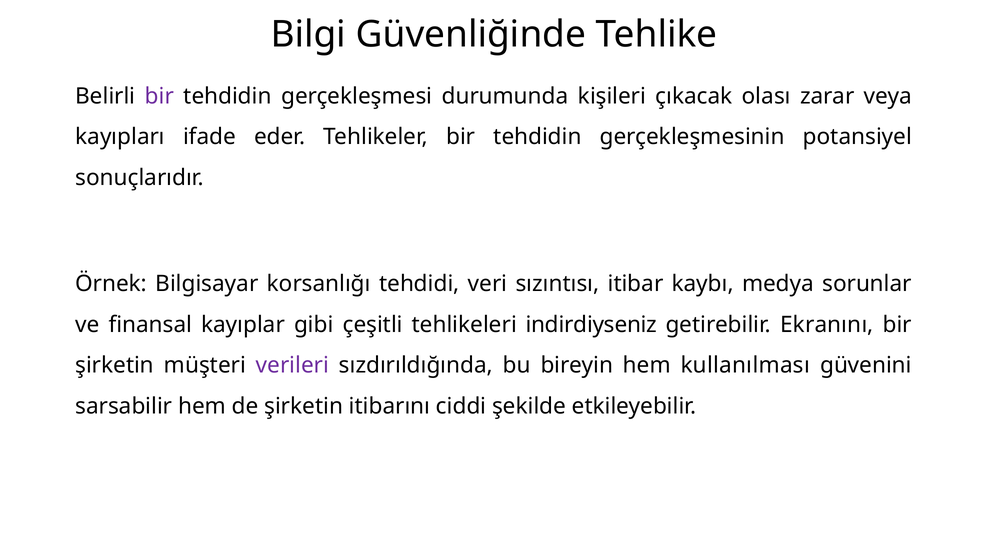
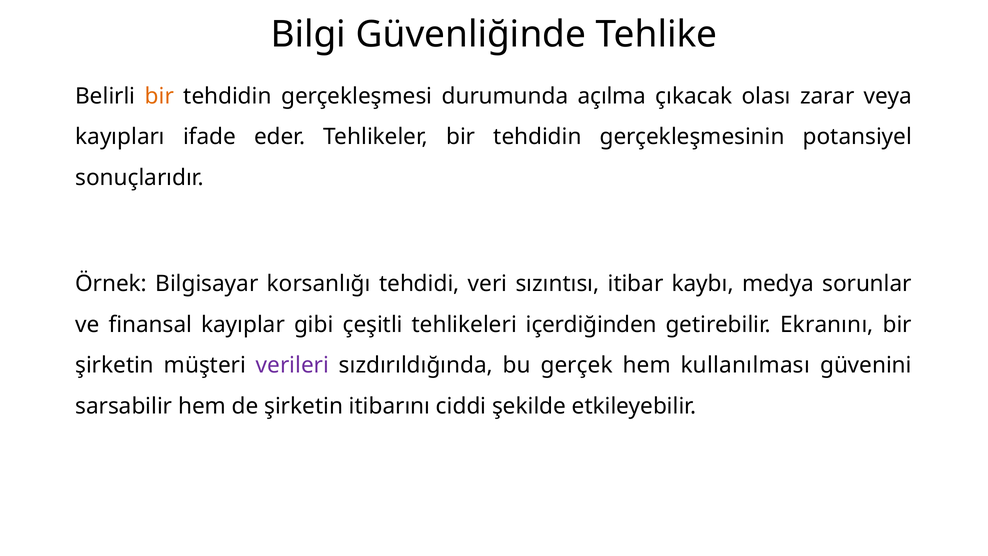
bir at (159, 96) colour: purple -> orange
kişileri: kişileri -> açılma
indirdiyseniz: indirdiyseniz -> içerdiğinden
bireyin: bireyin -> gerçek
